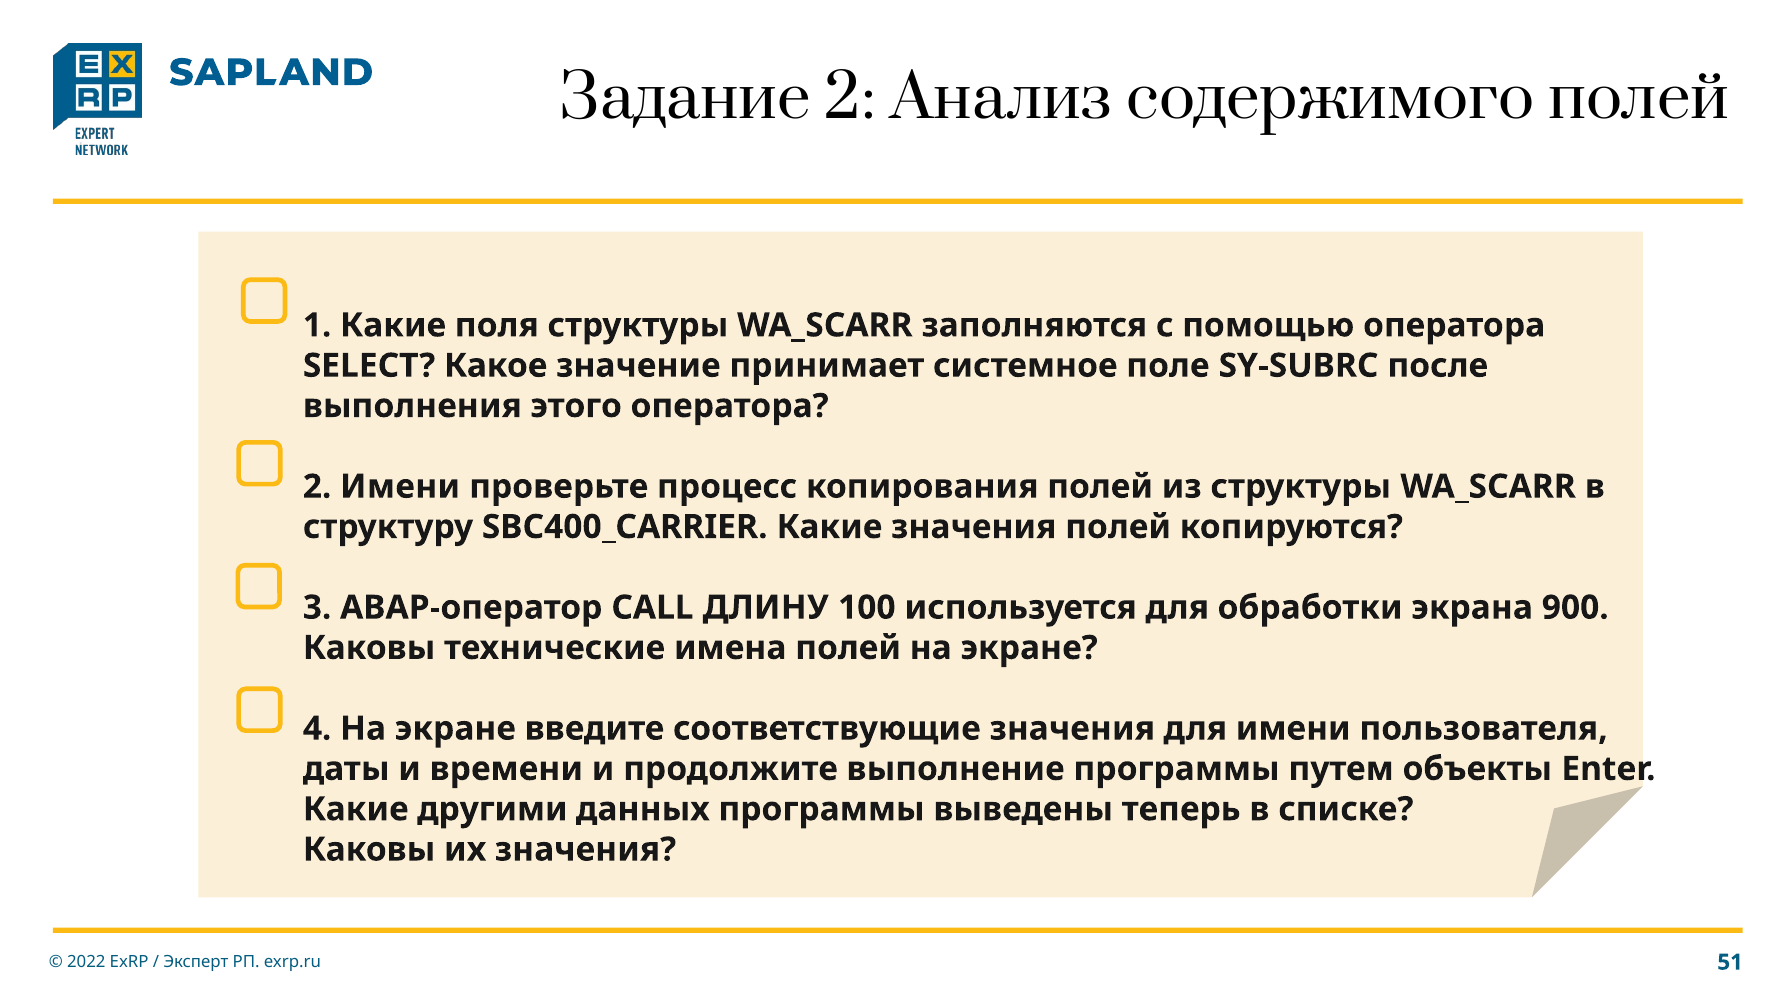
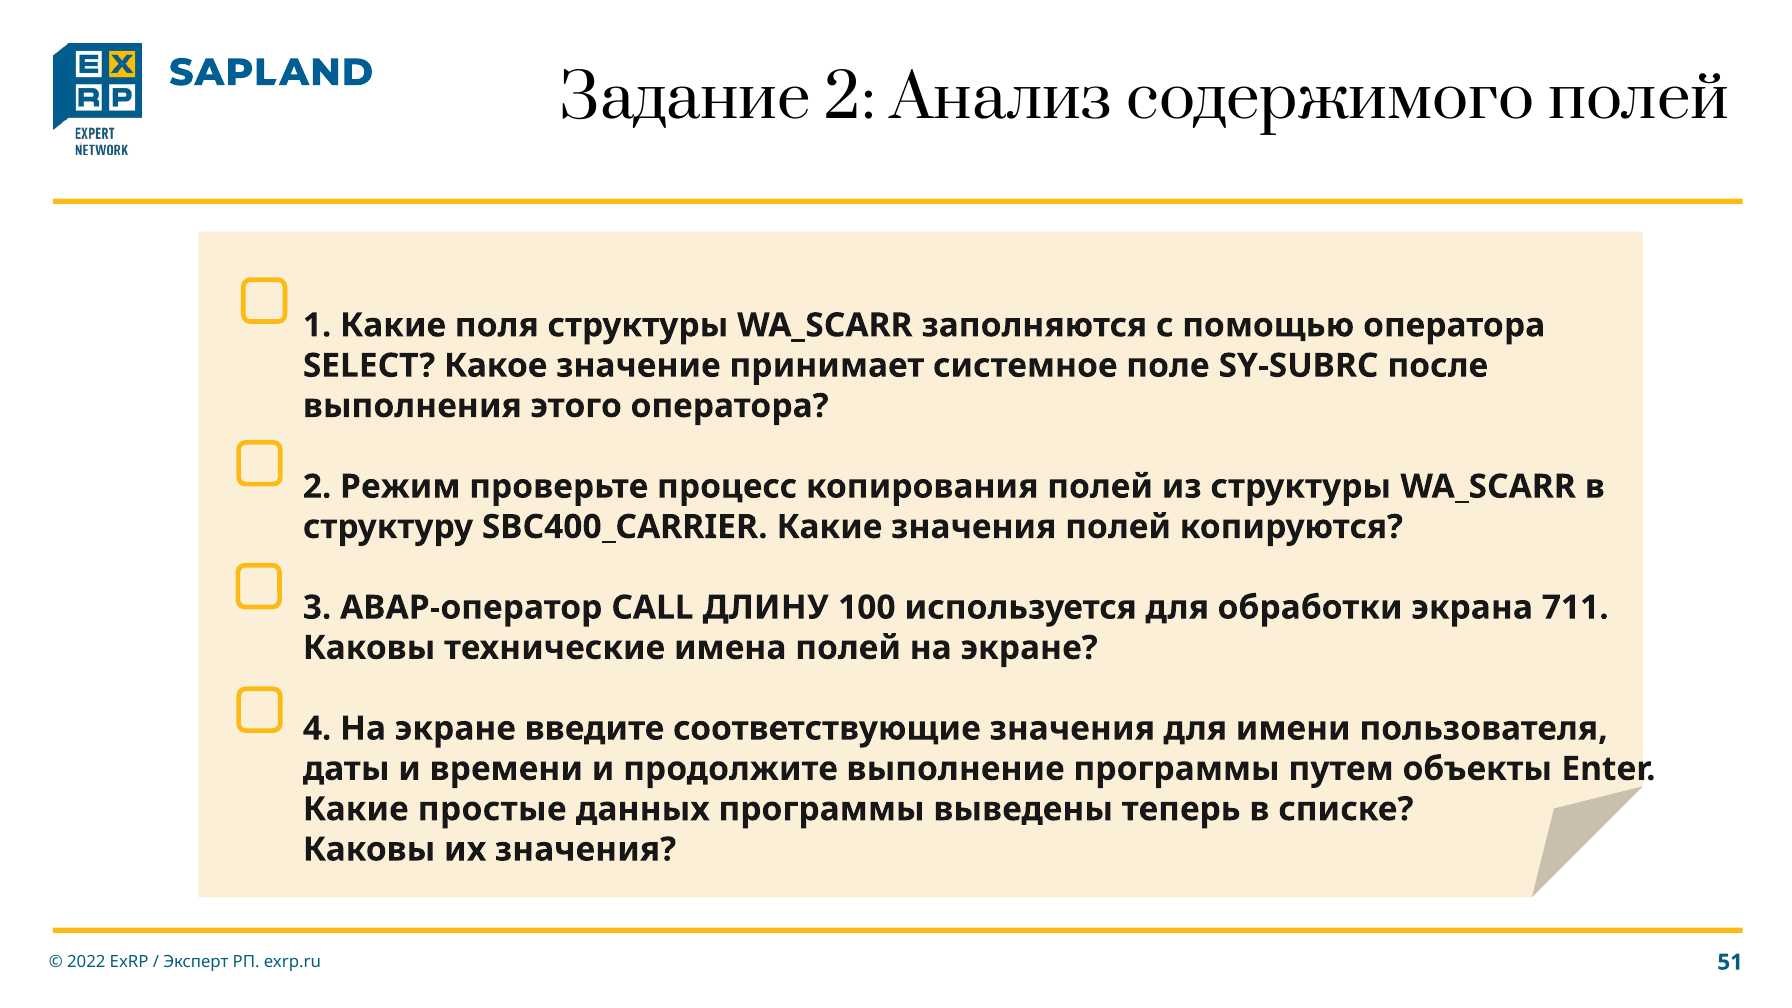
2 Имени: Имени -> Режим
900: 900 -> 711
другими: другими -> простые
